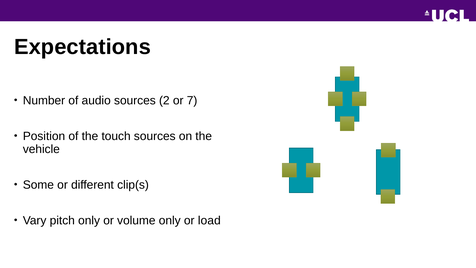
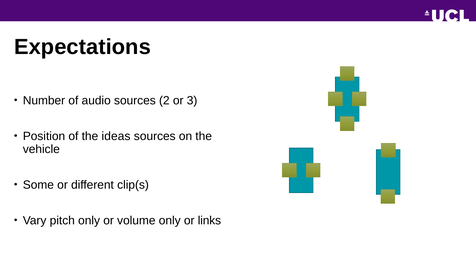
7: 7 -> 3
touch: touch -> ideas
load: load -> links
